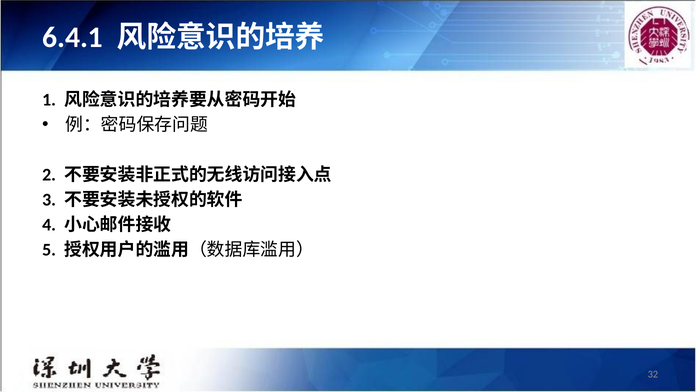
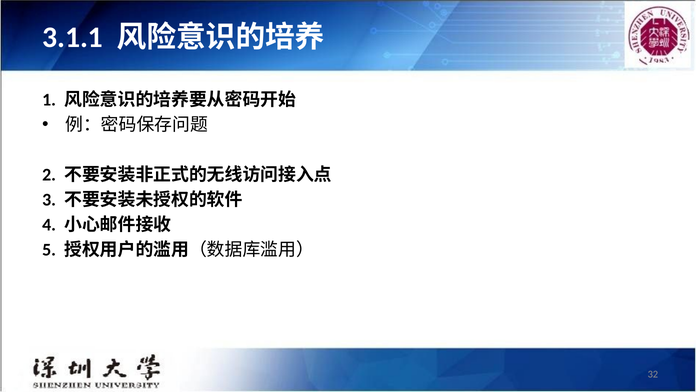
6.4.1: 6.4.1 -> 3.1.1
